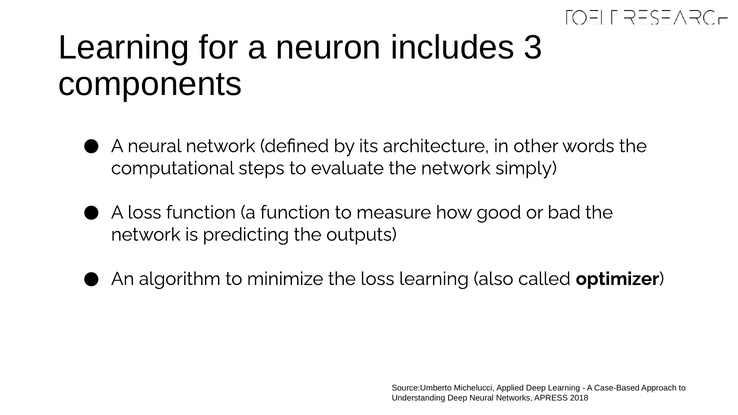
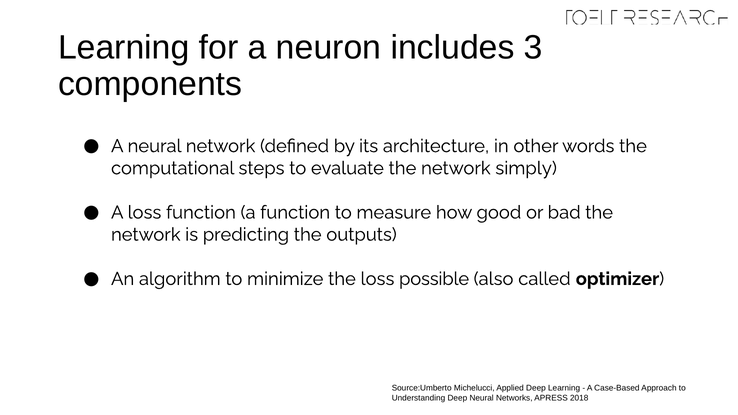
loss learning: learning -> possible
